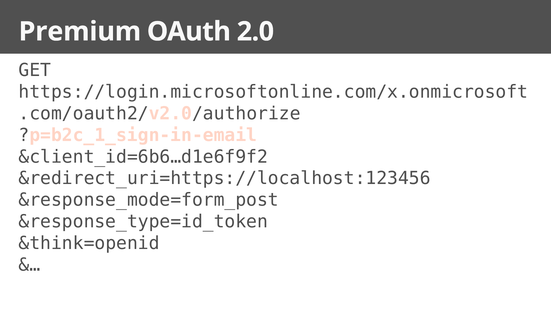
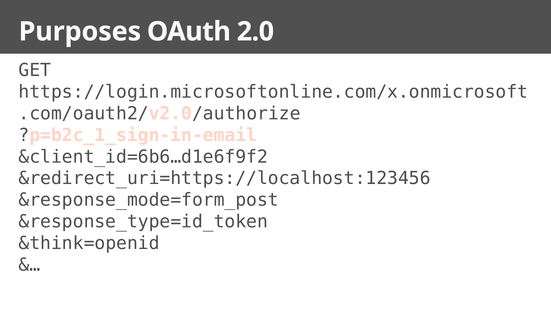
Premium: Premium -> Purposes
